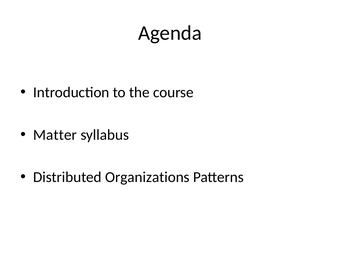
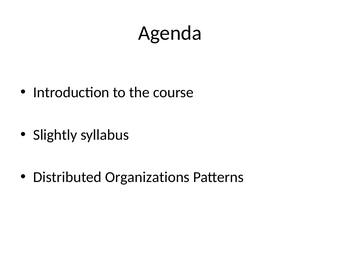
Matter: Matter -> Slightly
